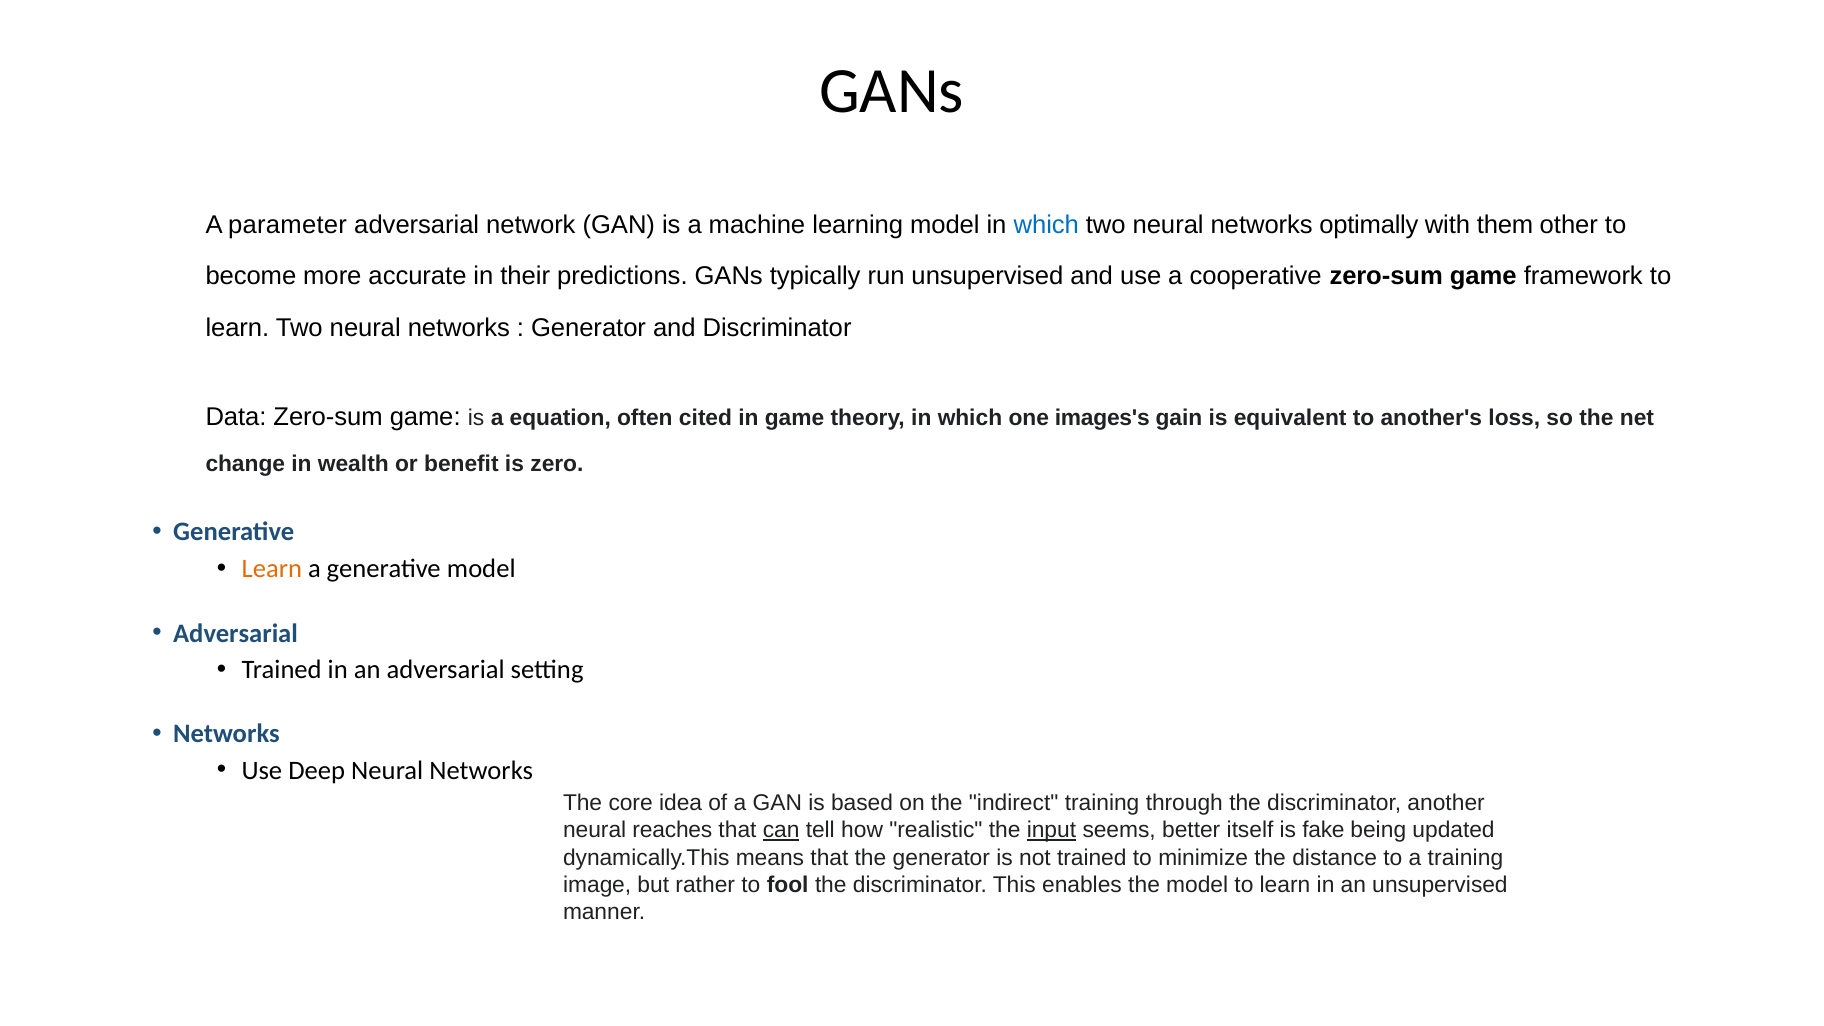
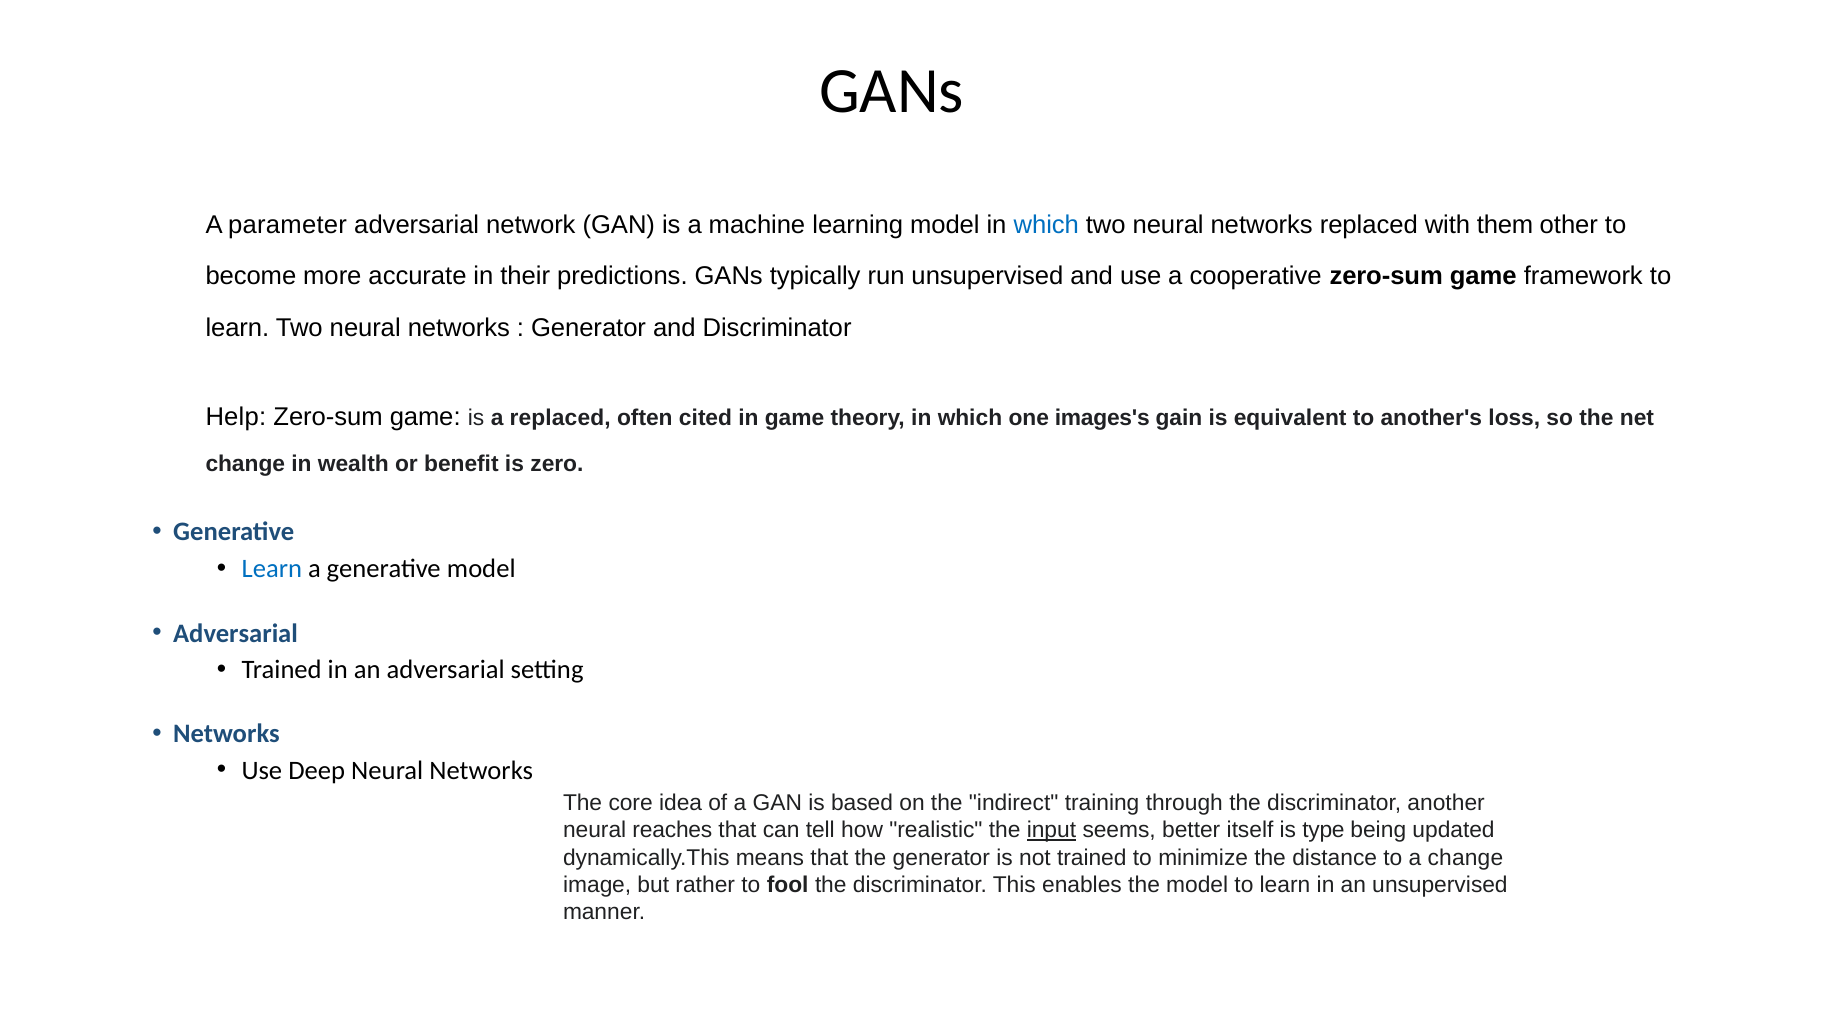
networks optimally: optimally -> replaced
Data: Data -> Help
a equation: equation -> replaced
Learn at (272, 569) colour: orange -> blue
can underline: present -> none
fake: fake -> type
a training: training -> change
